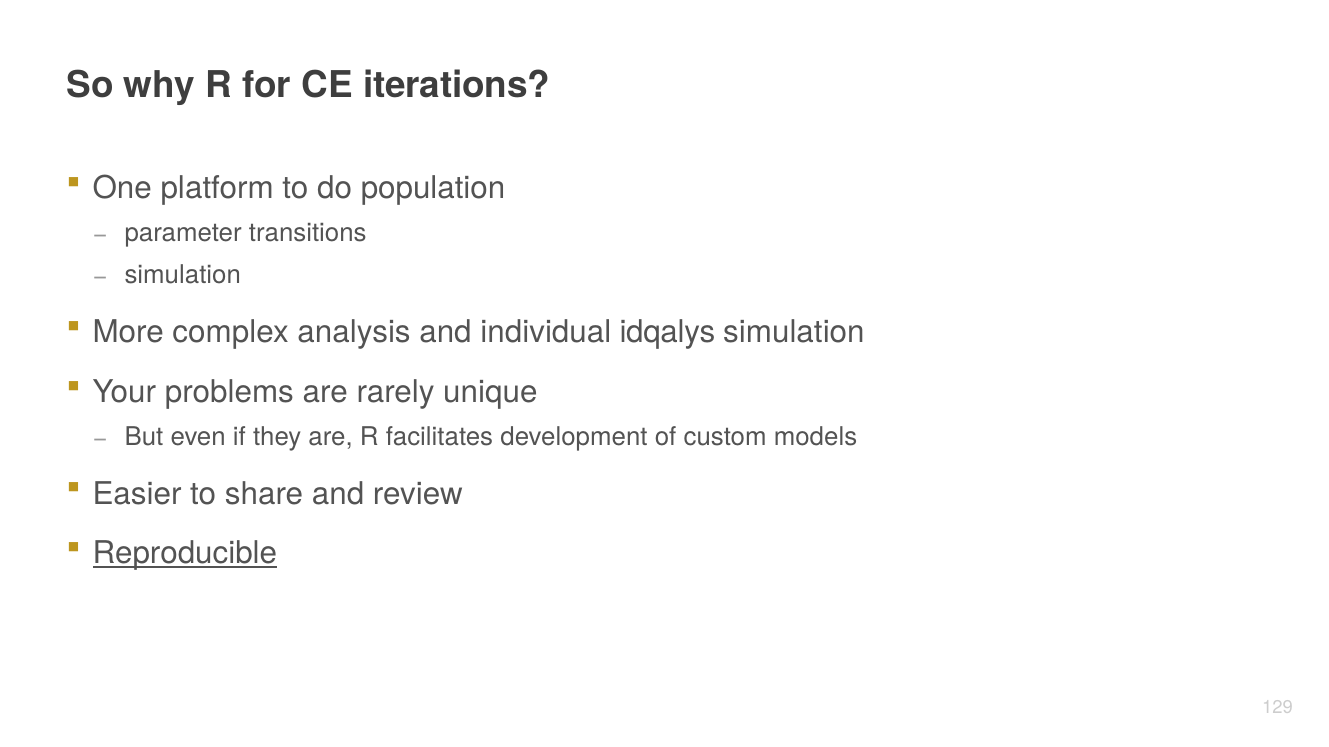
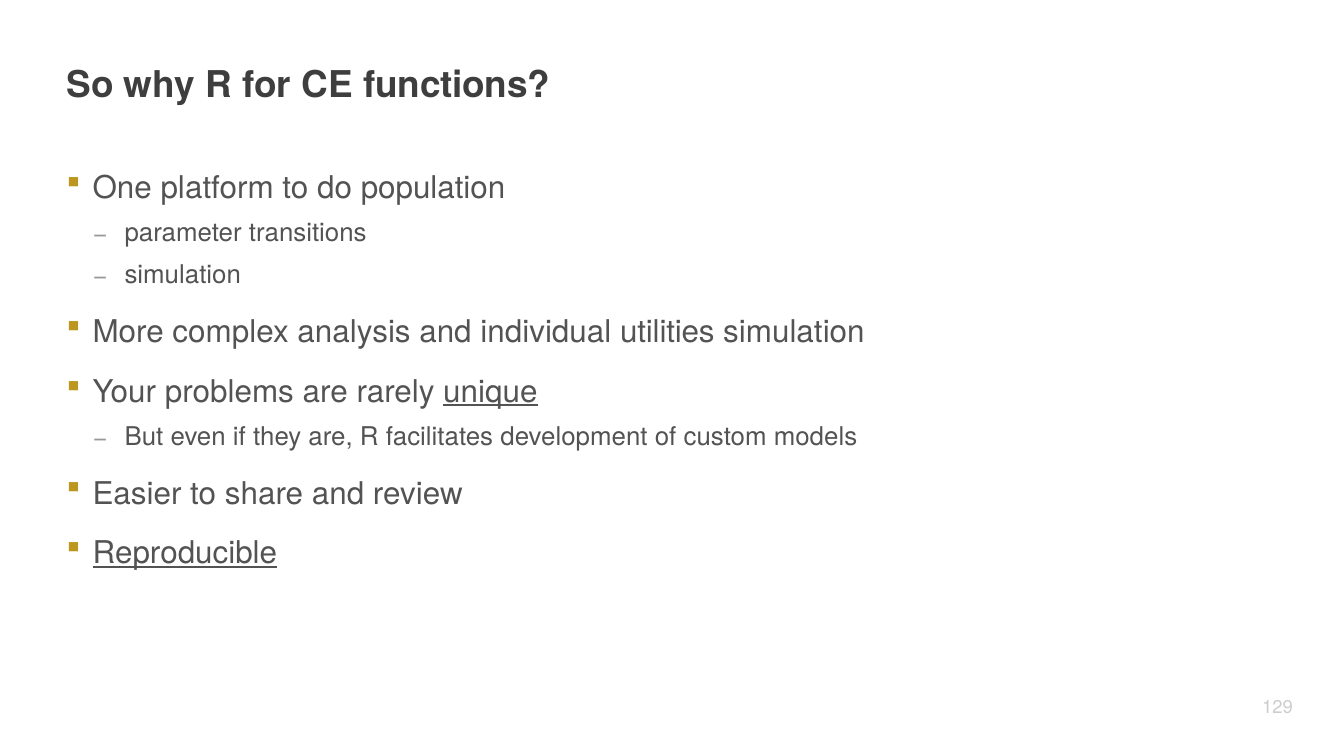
iterations: iterations -> functions
idqalys: idqalys -> utilities
unique underline: none -> present
